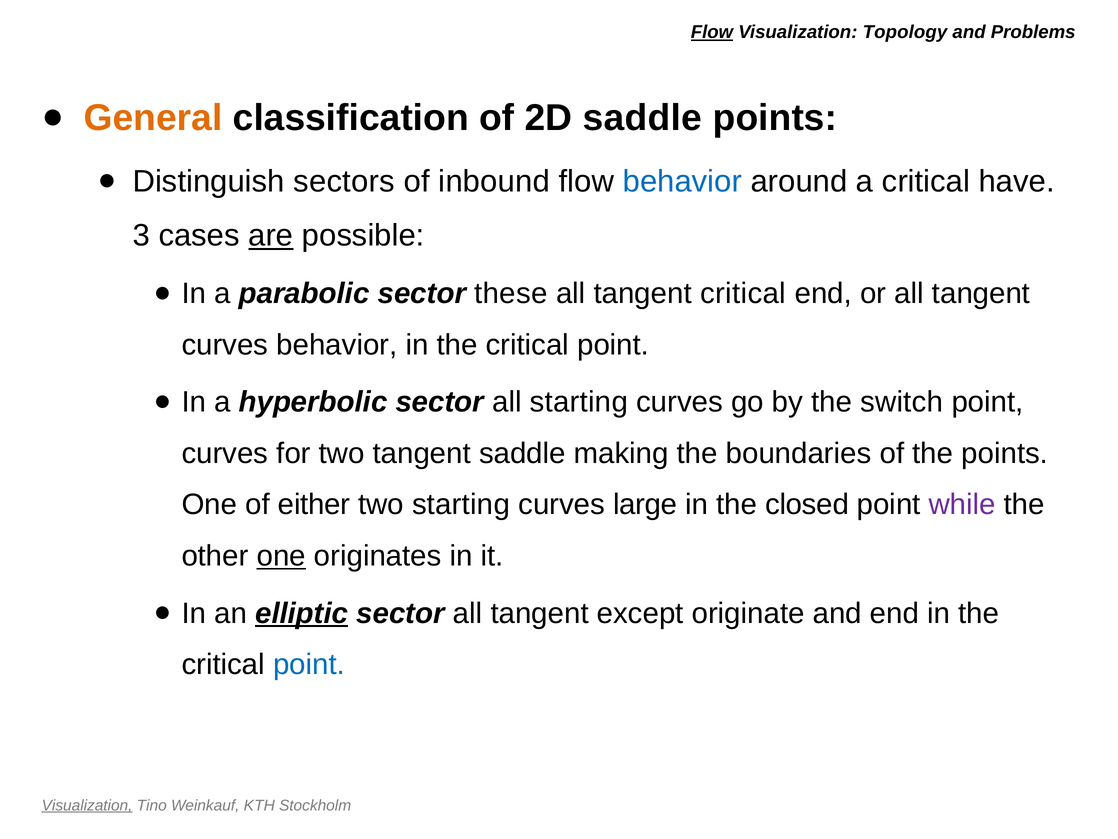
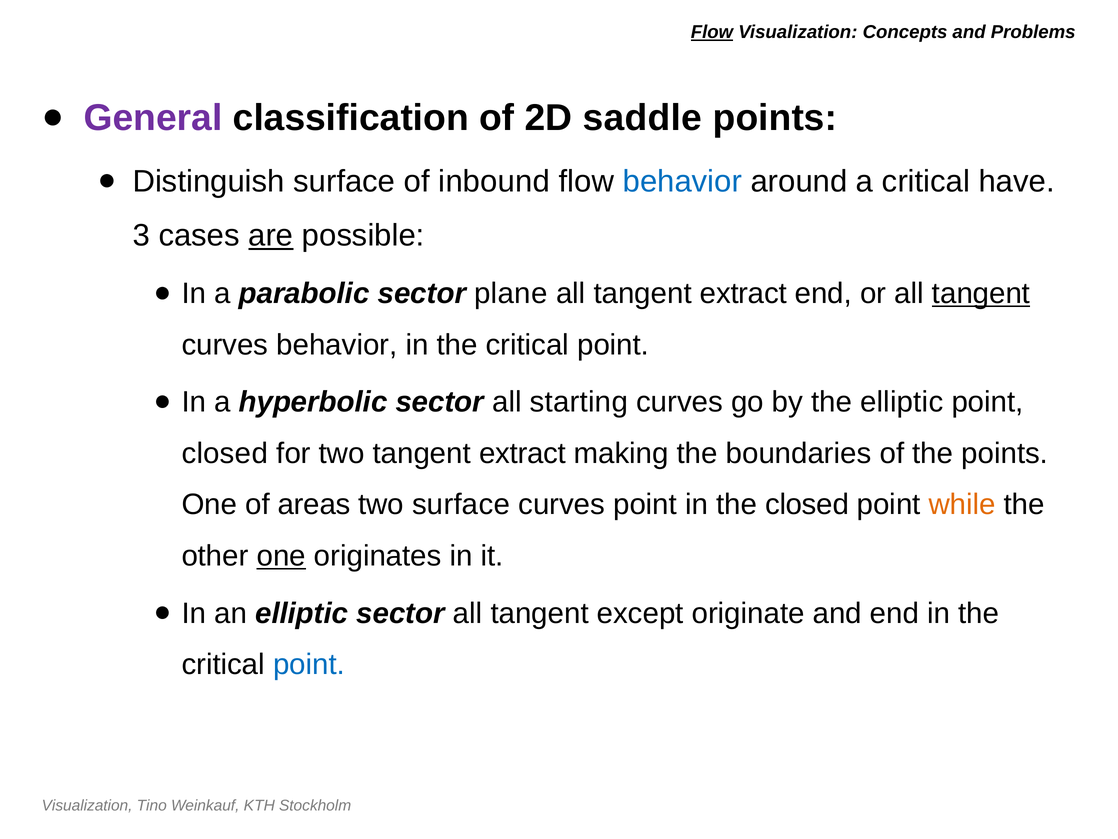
Topology: Topology -> Concepts
General colour: orange -> purple
Distinguish sectors: sectors -> surface
these: these -> plane
all tangent critical: critical -> extract
tangent at (981, 293) underline: none -> present
the switch: switch -> elliptic
curves at (225, 453): curves -> closed
two tangent saddle: saddle -> extract
either: either -> areas
two starting: starting -> surface
curves large: large -> point
while colour: purple -> orange
elliptic at (302, 613) underline: present -> none
Visualization at (87, 805) underline: present -> none
